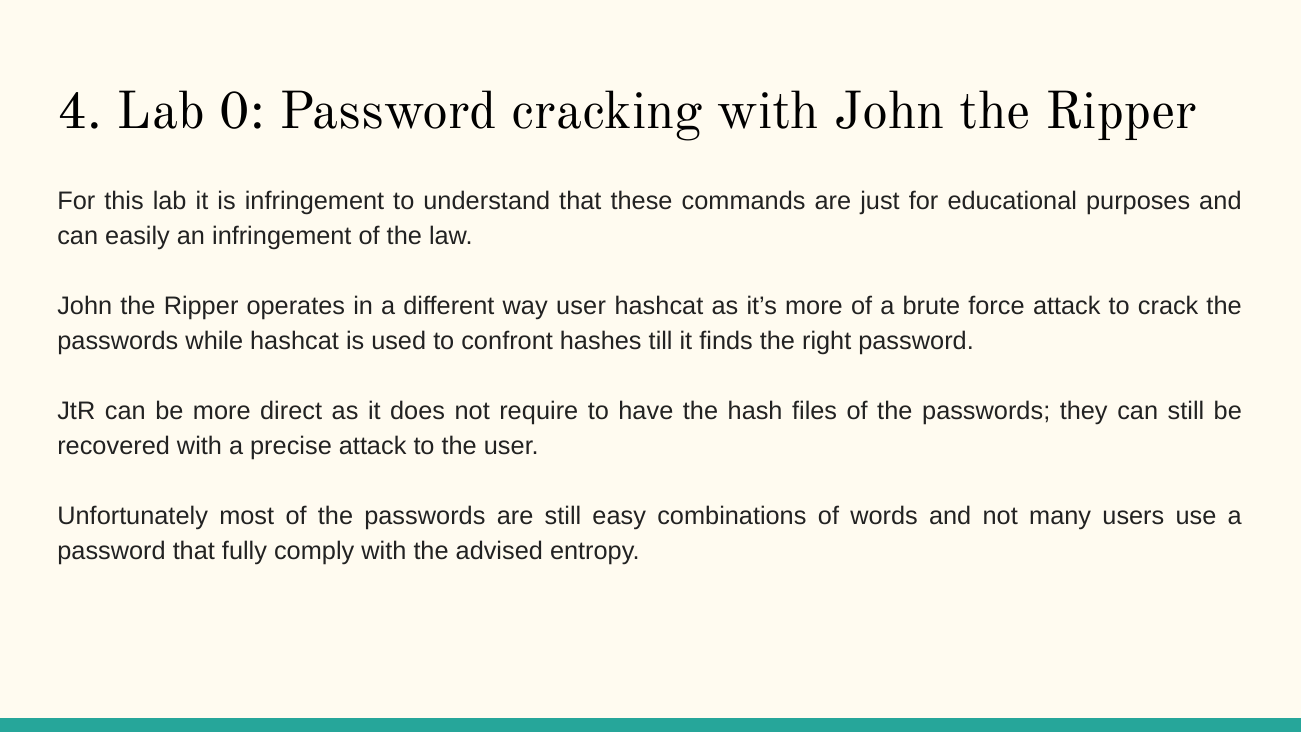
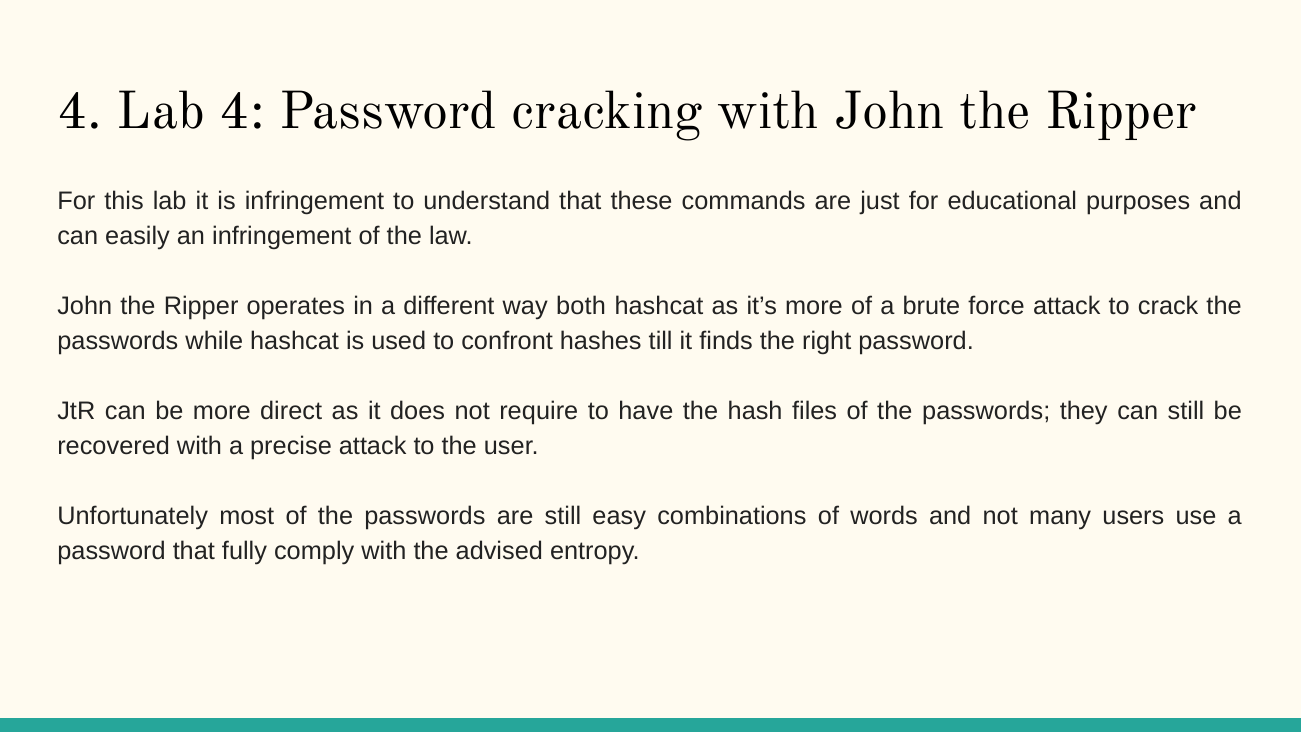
Lab 0: 0 -> 4
way user: user -> both
